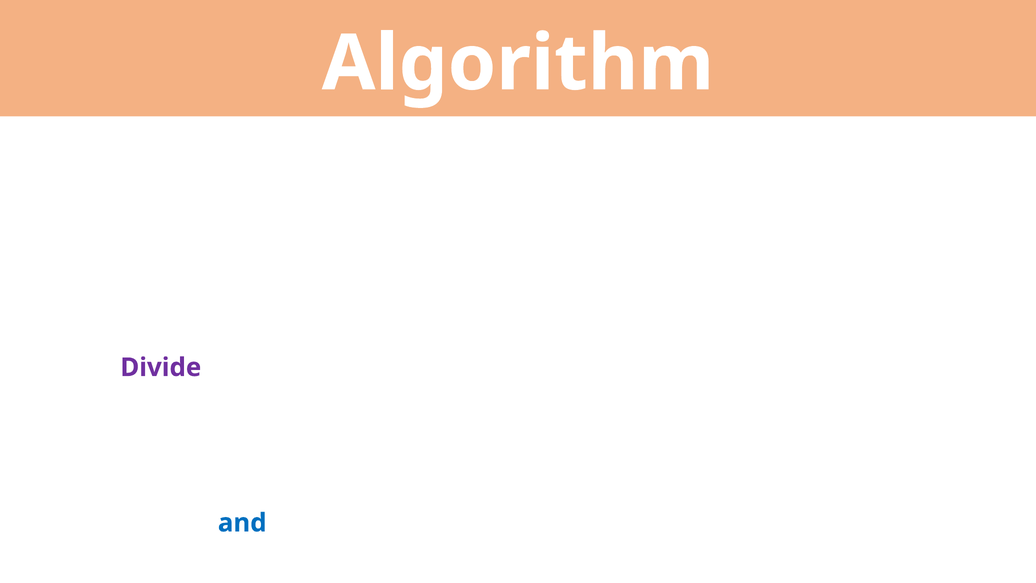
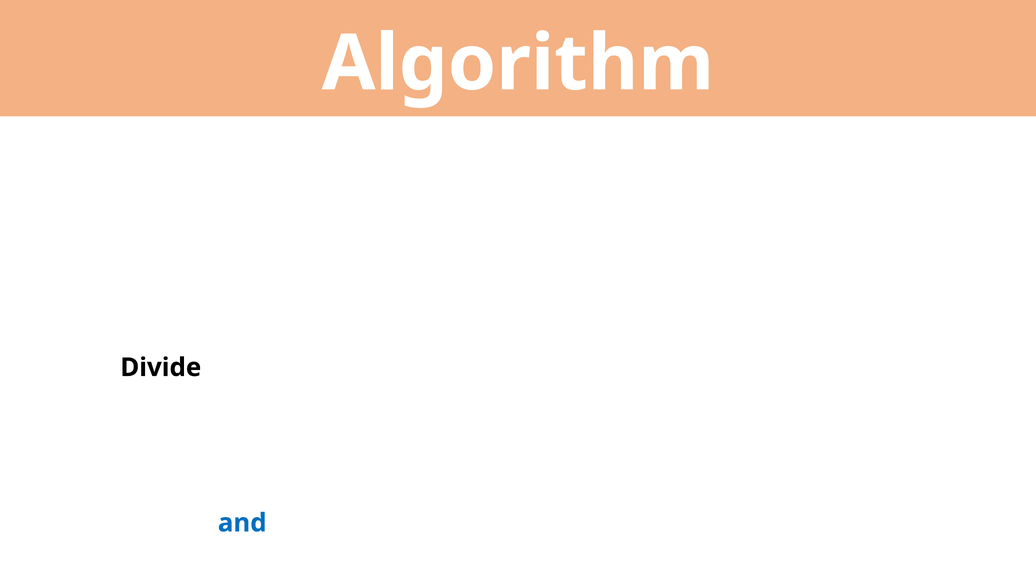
Divide colour: purple -> black
